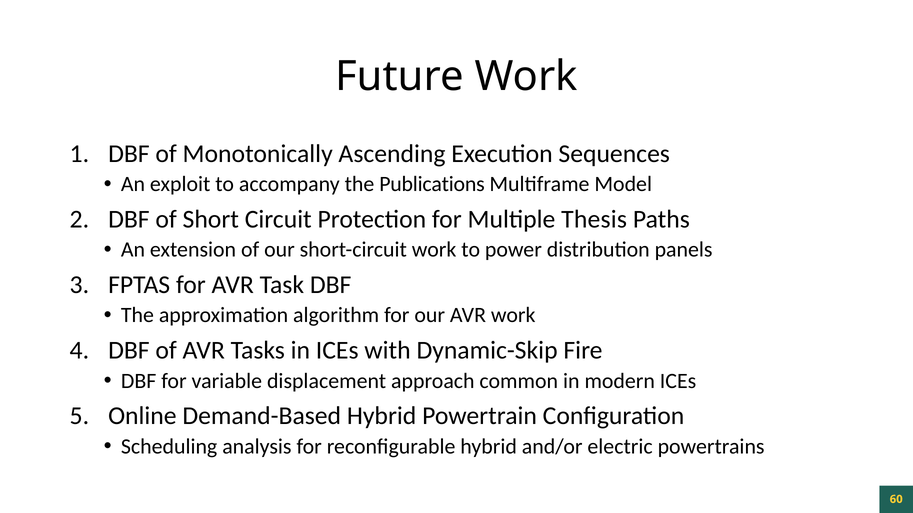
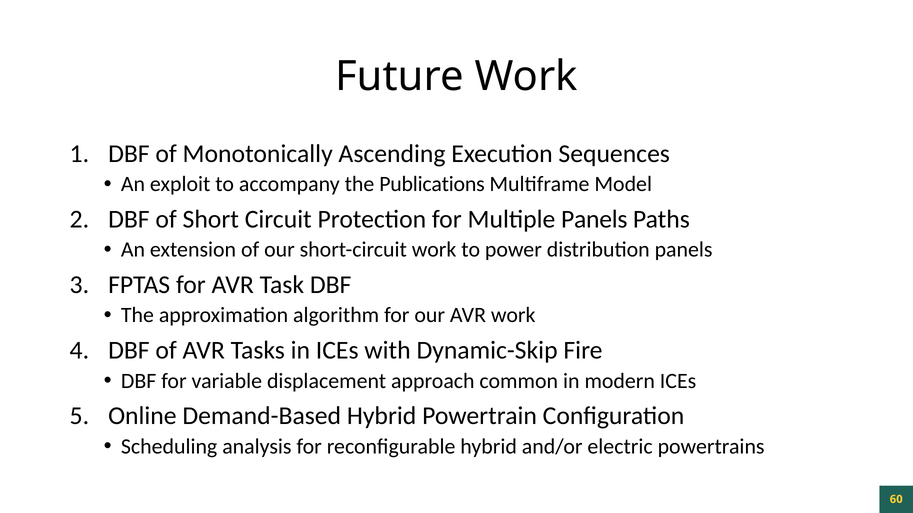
Multiple Thesis: Thesis -> Panels
